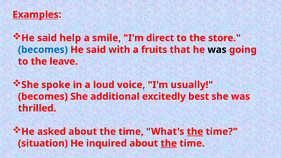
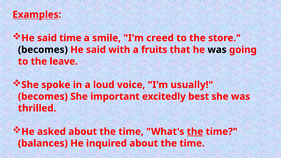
said help: help -> time
direct: direct -> creed
becomes at (43, 50) colour: blue -> black
additional: additional -> important
situation: situation -> balances
the at (169, 143) underline: present -> none
